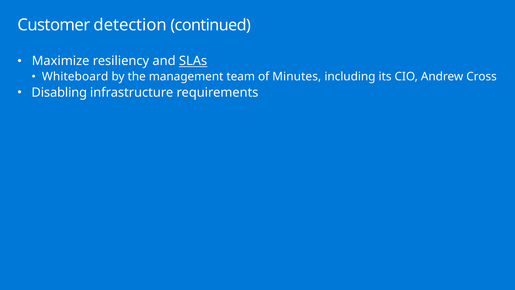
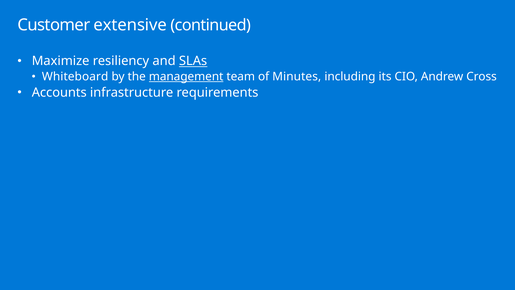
detection: detection -> extensive
management underline: none -> present
Disabling: Disabling -> Accounts
